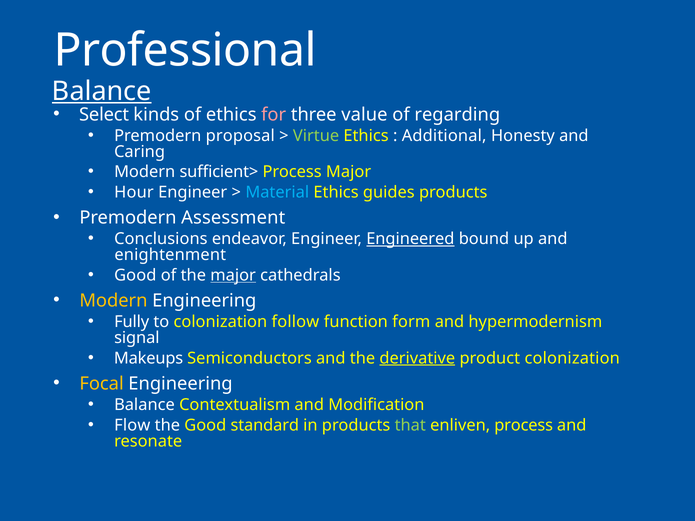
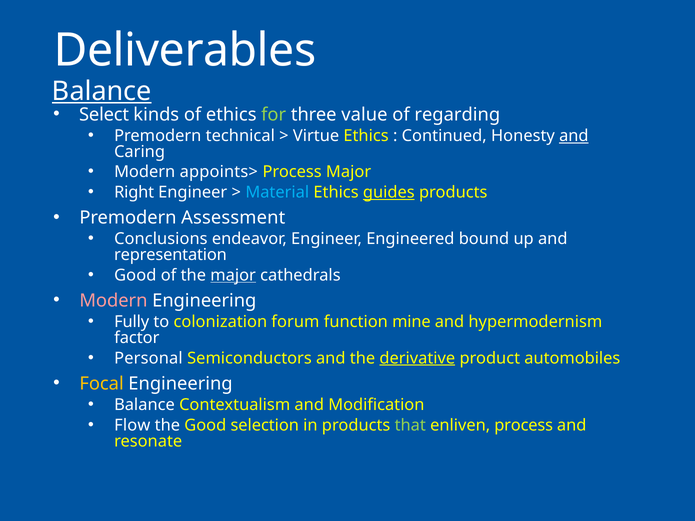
Professional: Professional -> Deliverables
for colour: pink -> light green
proposal: proposal -> technical
Virtue colour: light green -> white
Additional: Additional -> Continued
and at (574, 136) underline: none -> present
sufficient>: sufficient> -> appoints>
Hour: Hour -> Right
guides underline: none -> present
Engineered underline: present -> none
enightenment: enightenment -> representation
Modern at (113, 301) colour: yellow -> pink
follow: follow -> forum
form: form -> mine
signal: signal -> factor
Makeups: Makeups -> Personal
product colonization: colonization -> automobiles
standard: standard -> selection
